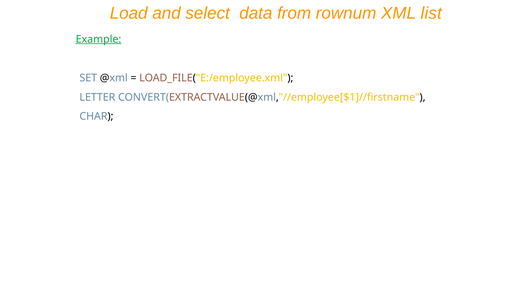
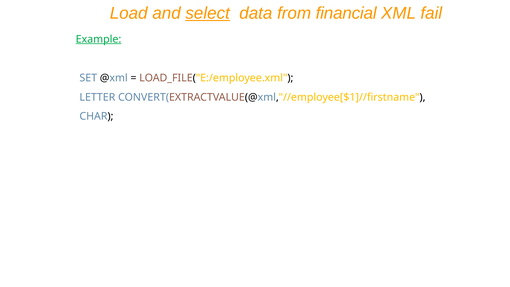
select underline: none -> present
rownum: rownum -> financial
list: list -> fail
